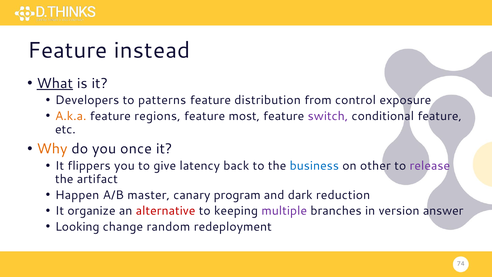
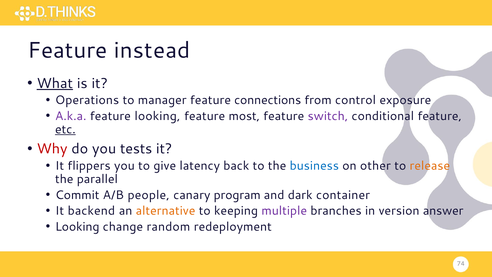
Developers: Developers -> Operations
patterns: patterns -> manager
distribution: distribution -> connections
A.k.a colour: orange -> purple
feature regions: regions -> looking
etc underline: none -> present
Why colour: orange -> red
once: once -> tests
release colour: purple -> orange
artifact: artifact -> parallel
Happen: Happen -> Commit
master: master -> people
reduction: reduction -> container
organize: organize -> backend
alternative colour: red -> orange
